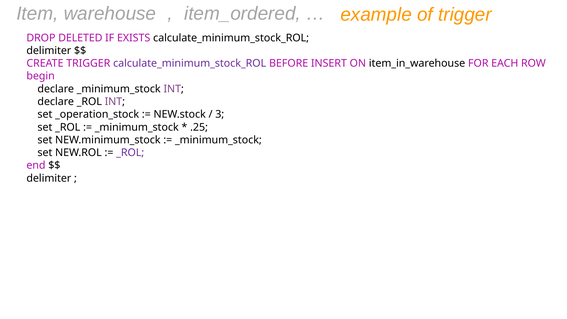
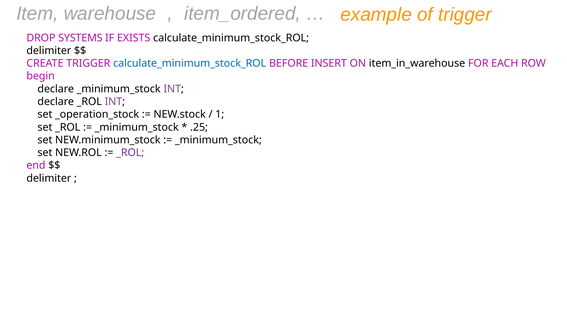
DELETED: DELETED -> SYSTEMS
calculate_minimum_stock_ROL at (190, 63) colour: purple -> blue
3: 3 -> 1
